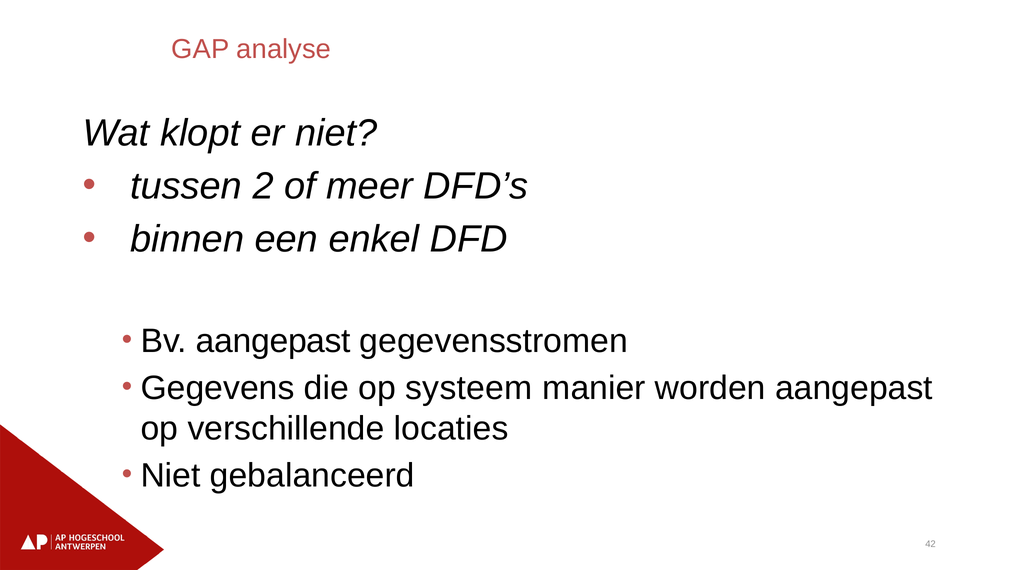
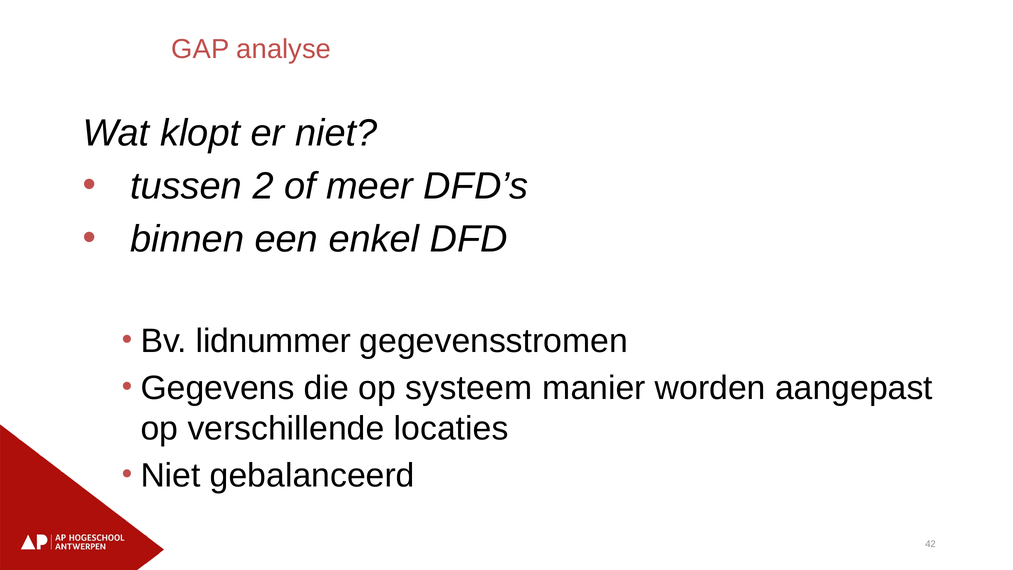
Bv aangepast: aangepast -> lidnummer
